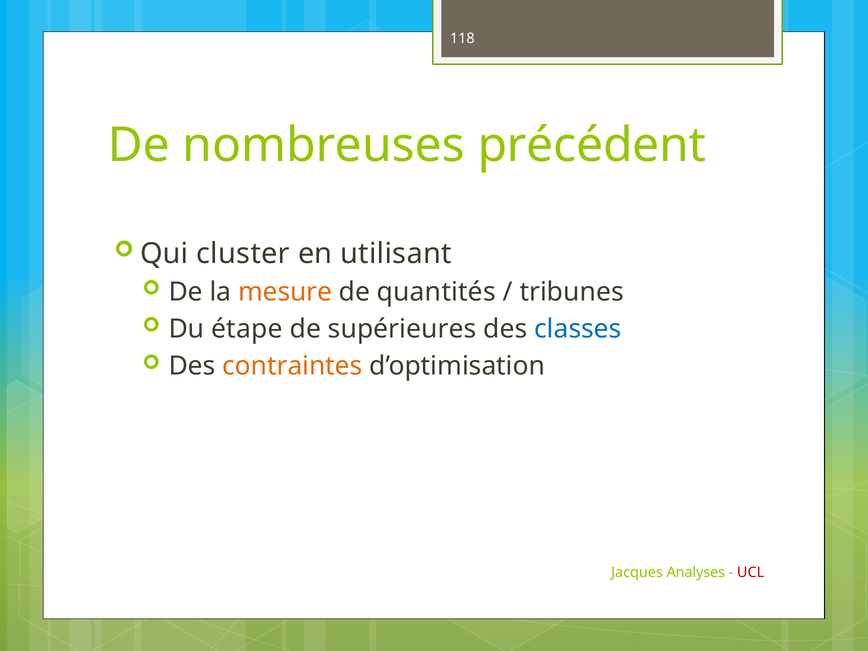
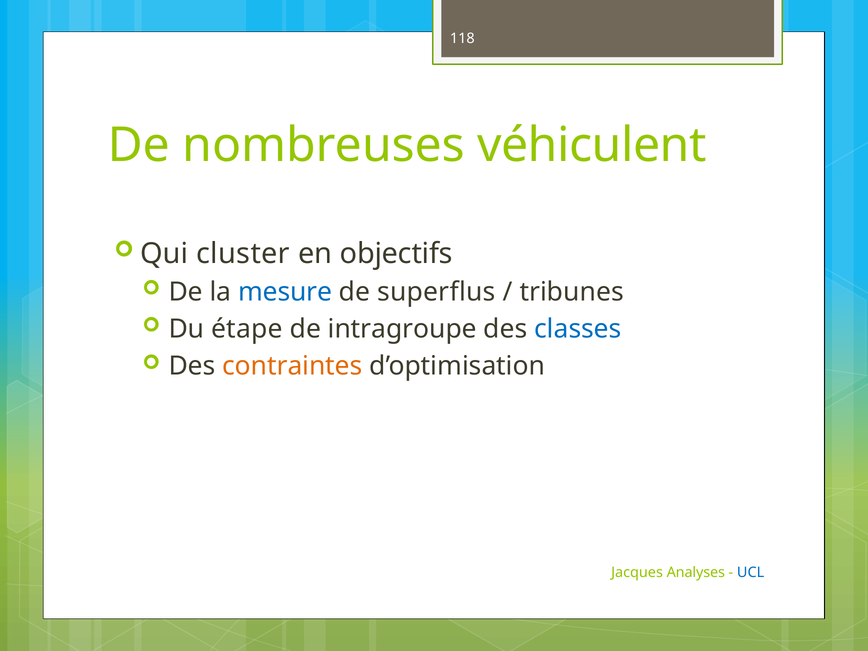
précédent: précédent -> véhiculent
utilisant: utilisant -> objectifs
mesure colour: orange -> blue
quantités: quantités -> superflus
supérieures: supérieures -> intragroupe
UCL colour: red -> blue
